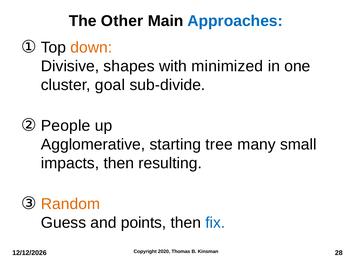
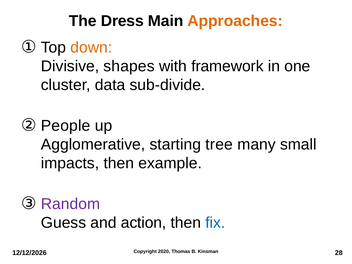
Other: Other -> Dress
Approaches colour: blue -> orange
minimized: minimized -> framework
goal: goal -> data
resulting: resulting -> example
Random colour: orange -> purple
points: points -> action
